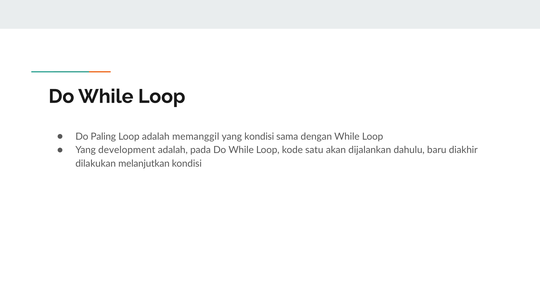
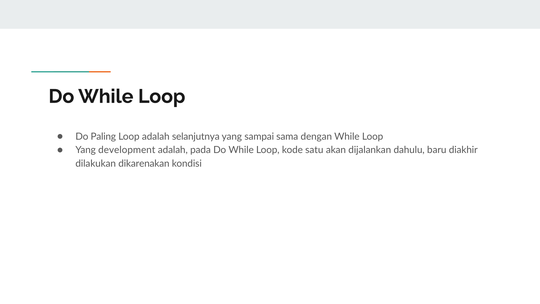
memanggil: memanggil -> selanjutnya
yang kondisi: kondisi -> sampai
melanjutkan: melanjutkan -> dikarenakan
